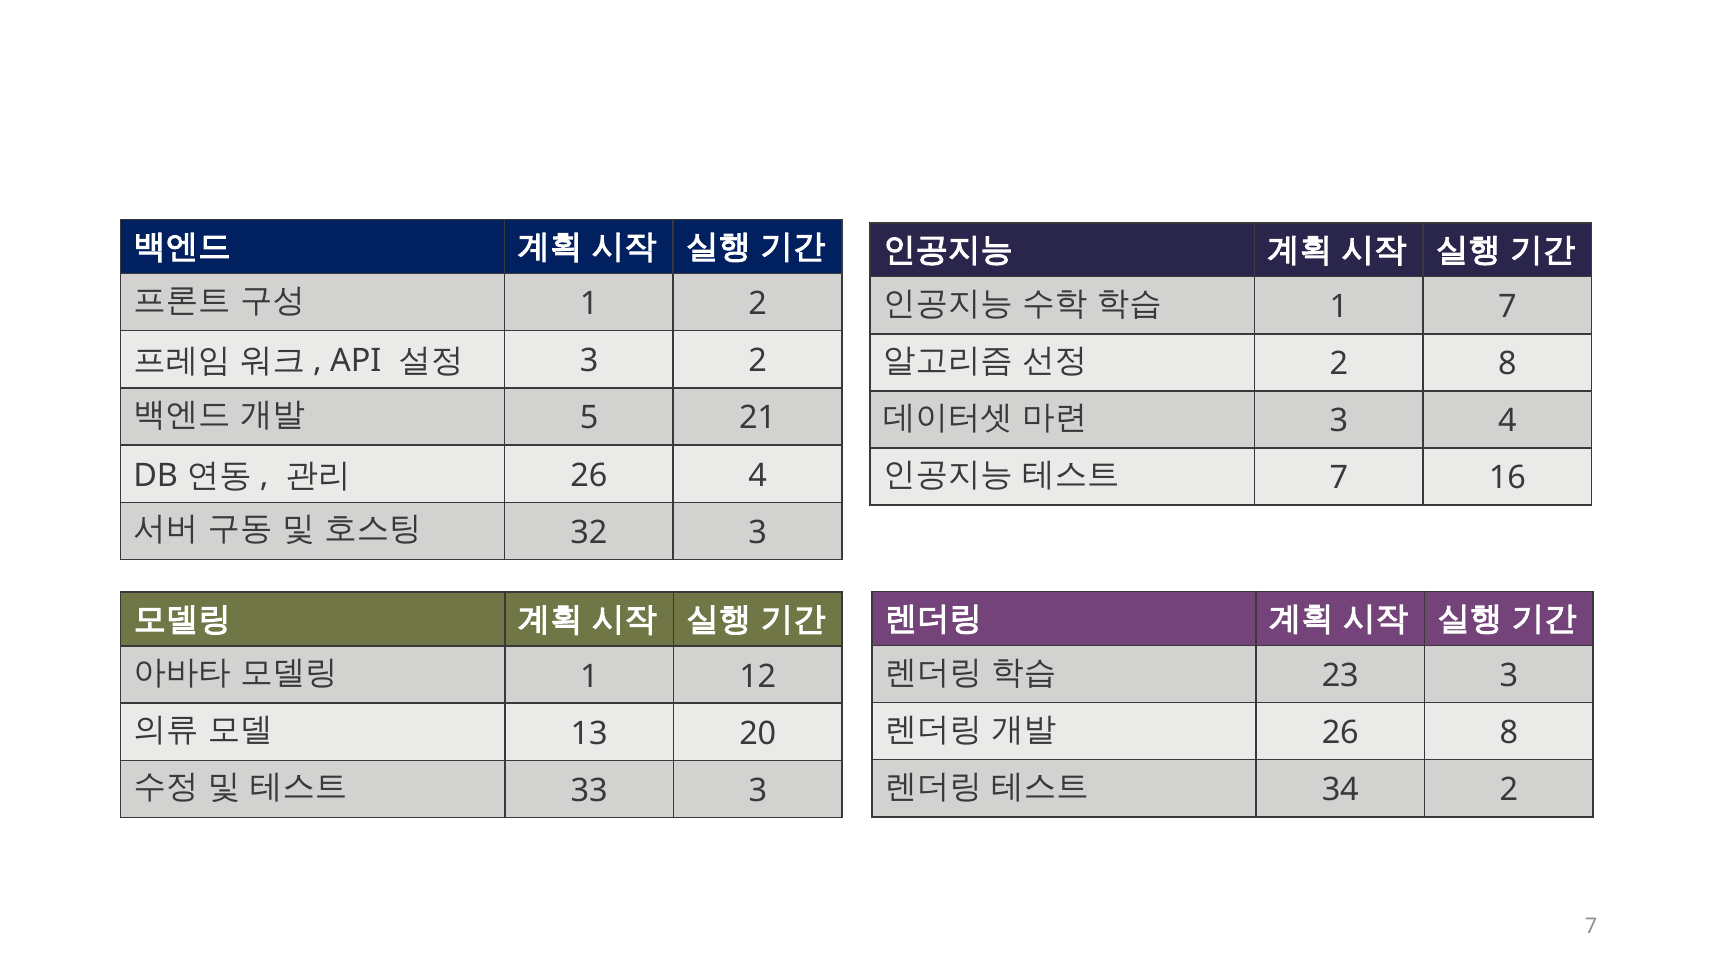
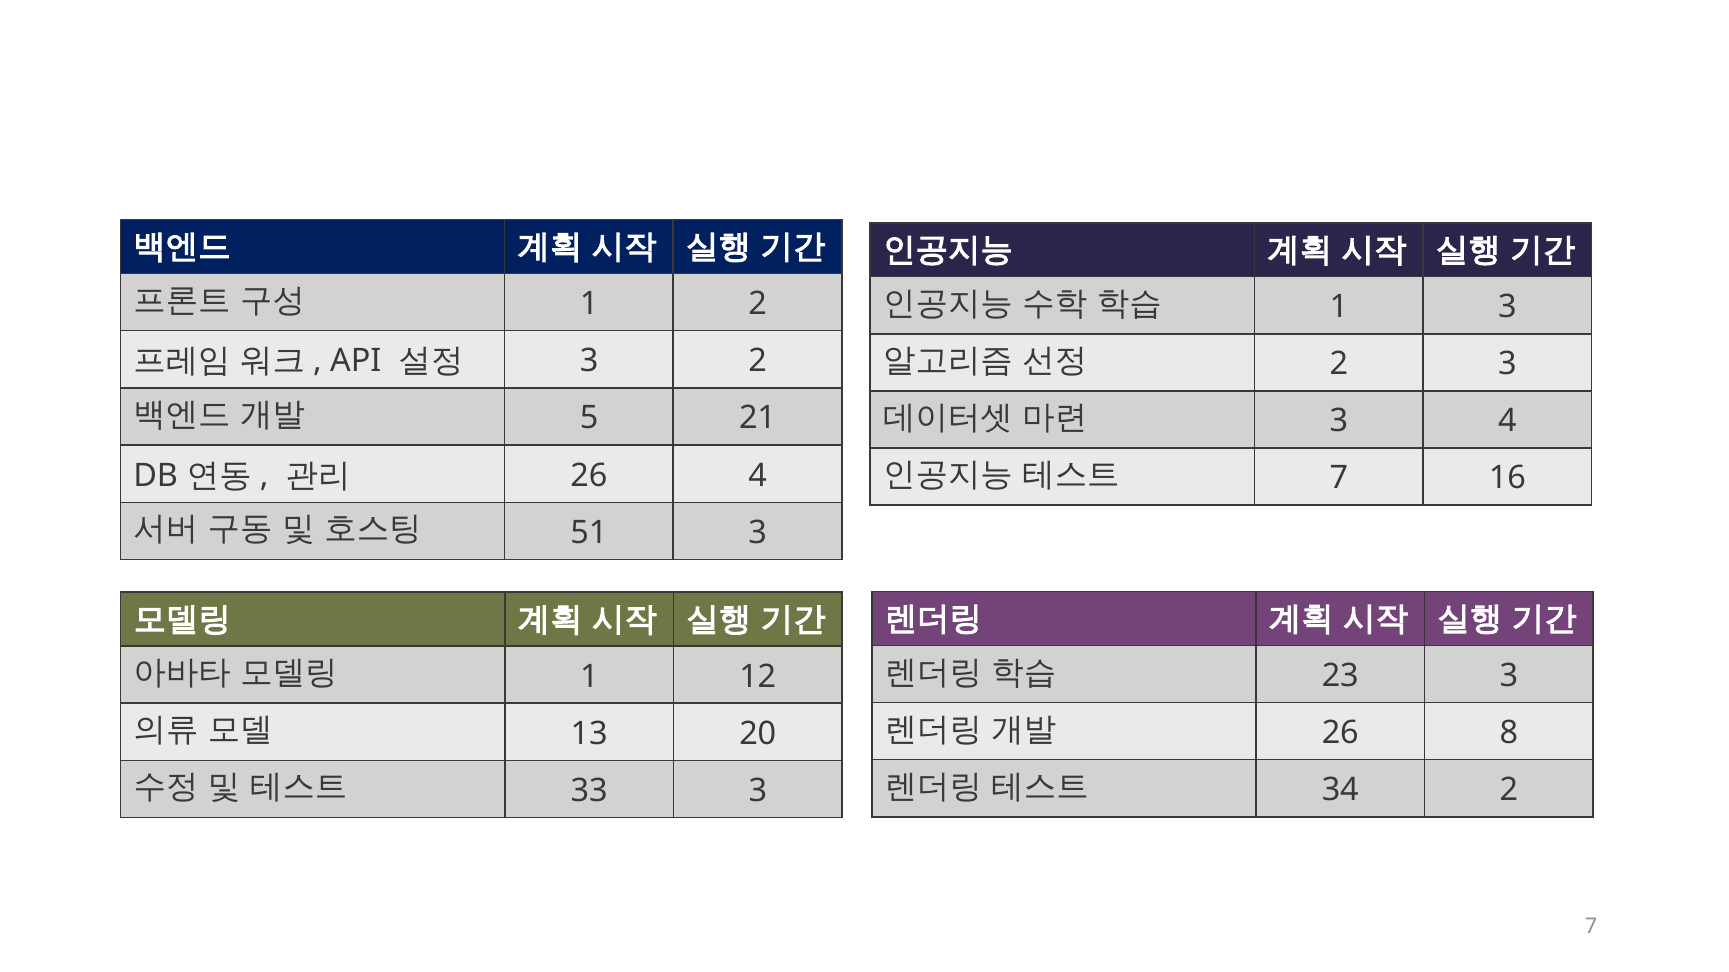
1 7: 7 -> 3
2 8: 8 -> 3
32: 32 -> 51
